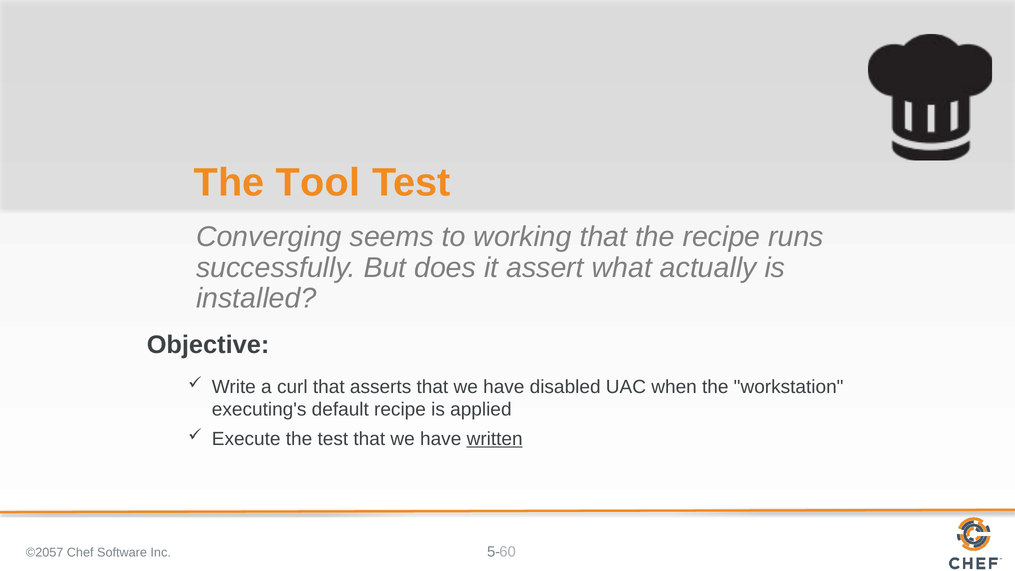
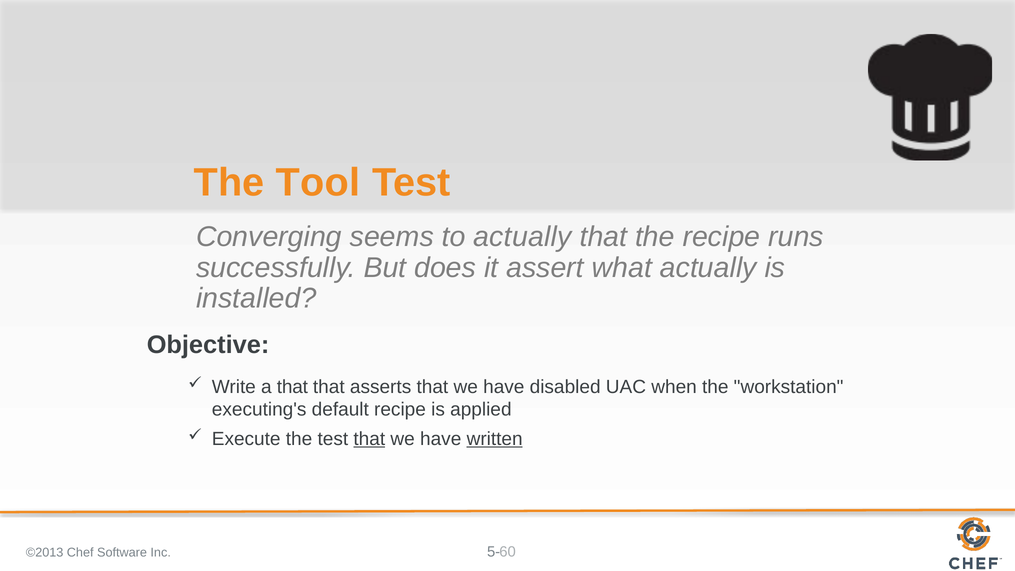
to working: working -> actually
a curl: curl -> that
that at (369, 439) underline: none -> present
©2057: ©2057 -> ©2013
